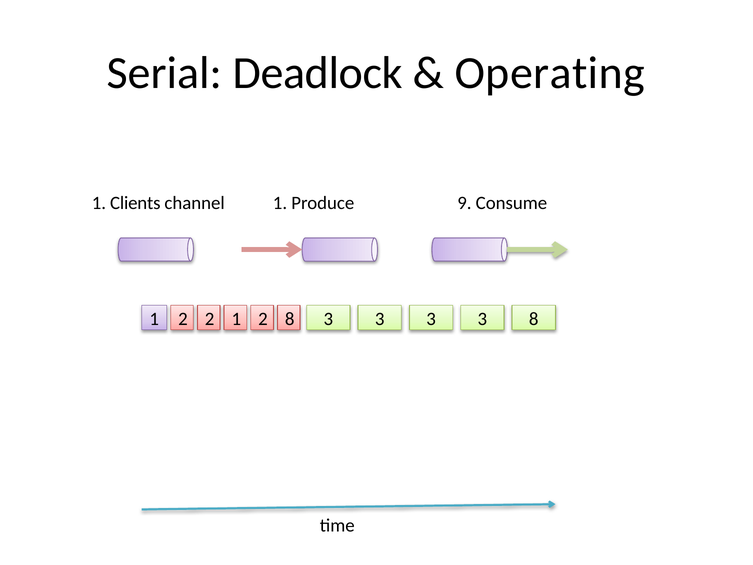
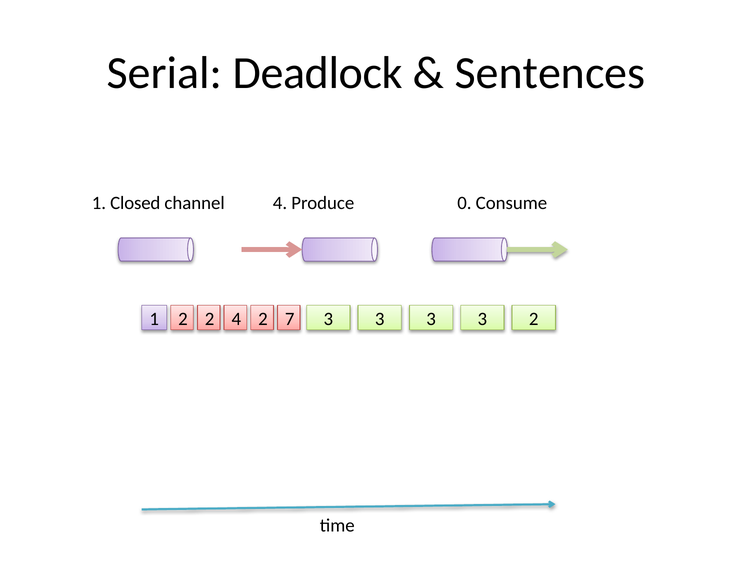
Operating: Operating -> Sentences
Clients: Clients -> Closed
channel 1: 1 -> 4
9: 9 -> 0
2 1: 1 -> 4
8 at (290, 319): 8 -> 7
8 at (534, 319): 8 -> 2
